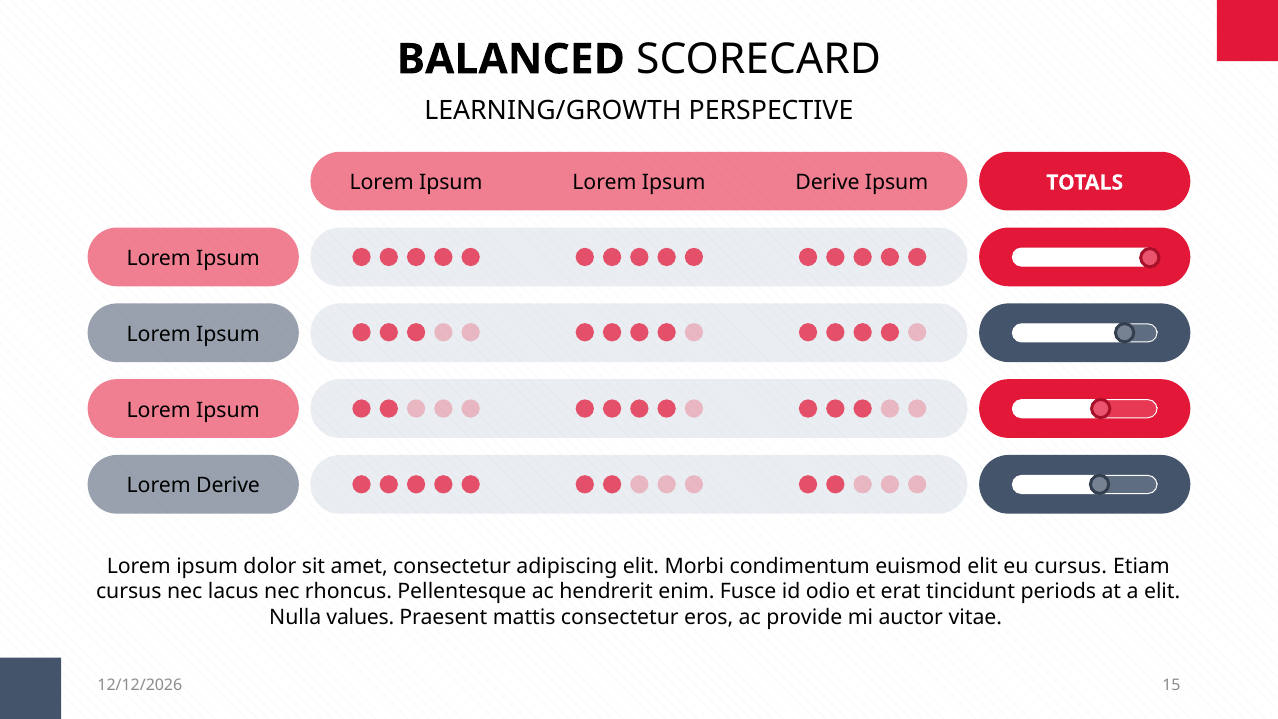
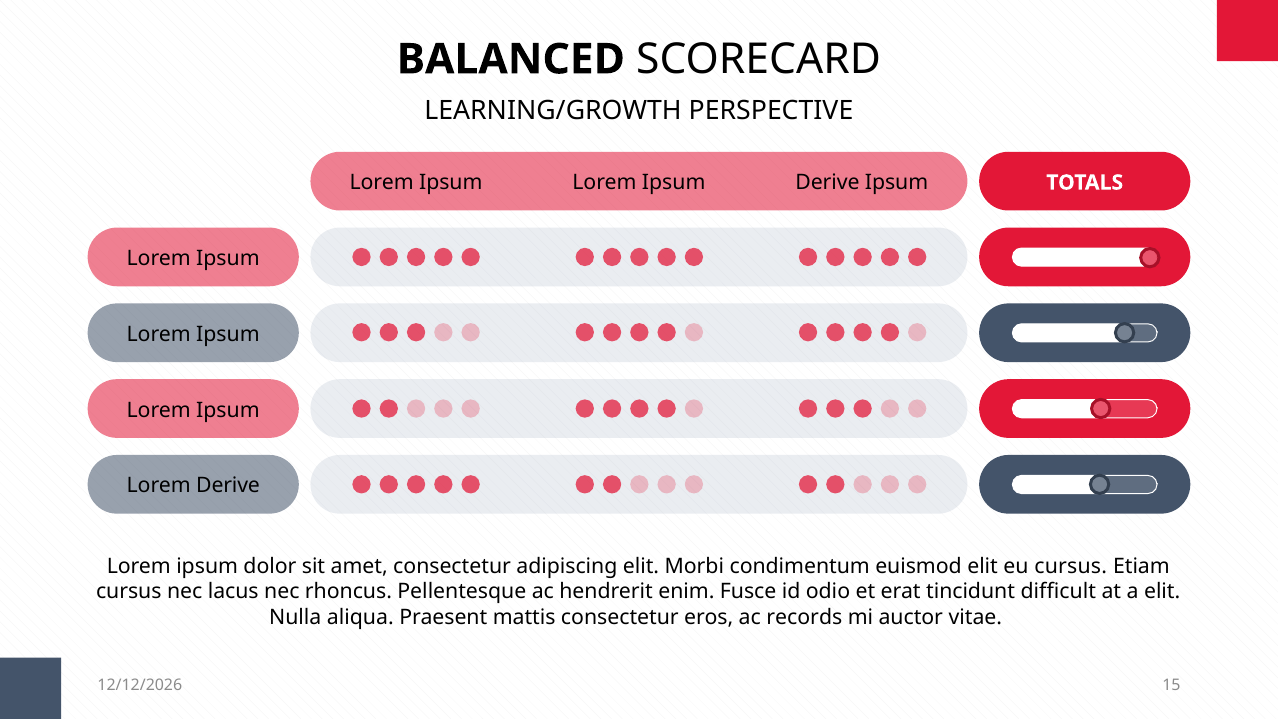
periods: periods -> difficult
values: values -> aliqua
provide: provide -> records
